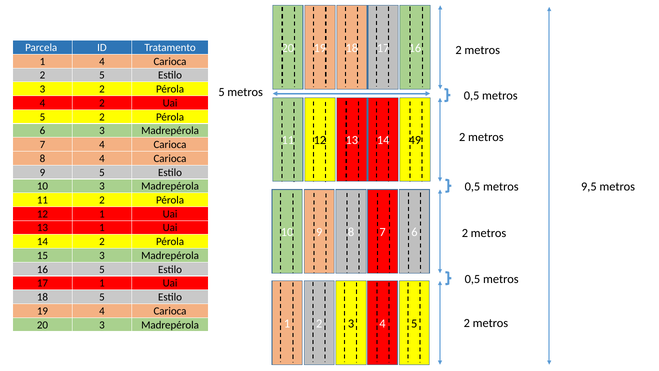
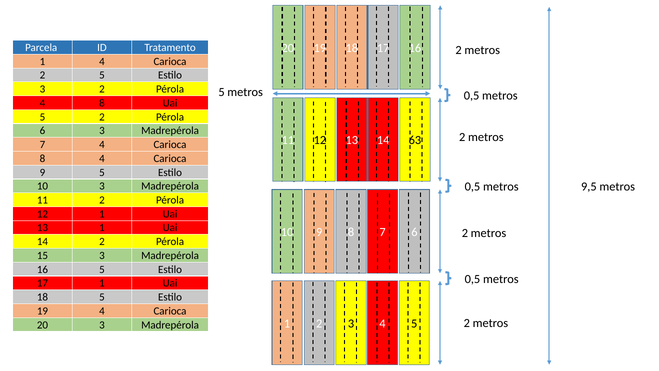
4 2: 2 -> 8
49: 49 -> 63
